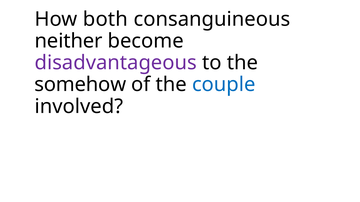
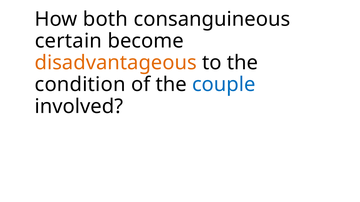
neither: neither -> certain
disadvantageous colour: purple -> orange
somehow: somehow -> condition
